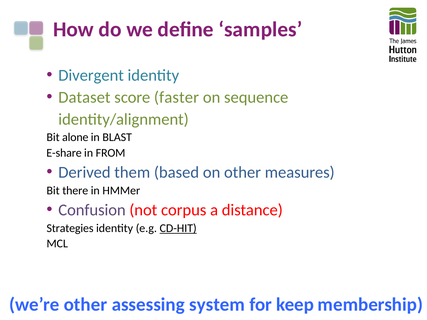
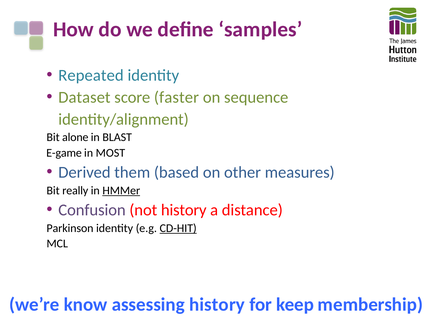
Divergent: Divergent -> Repeated
E-share: E-share -> E-game
FROM: FROM -> MOST
there: there -> really
HMMer underline: none -> present
not corpus: corpus -> history
Strategies: Strategies -> Parkinson
we’re other: other -> know
assessing system: system -> history
